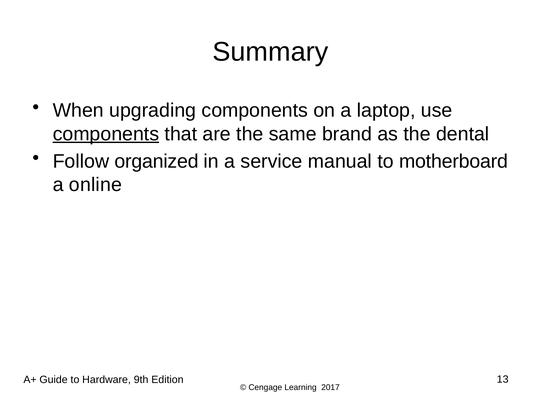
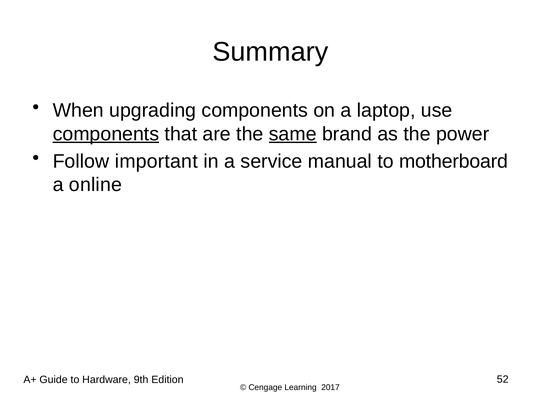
same underline: none -> present
dental: dental -> power
organized: organized -> important
13: 13 -> 52
